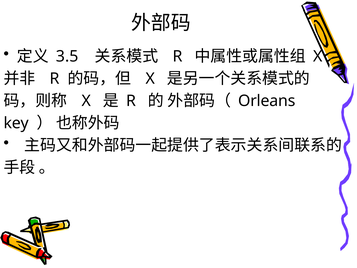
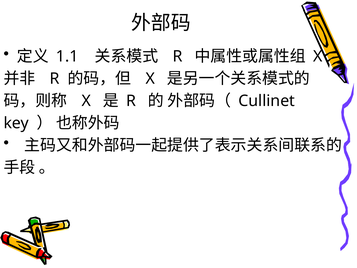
3.5: 3.5 -> 1.1
Orleans: Orleans -> Cullinet
